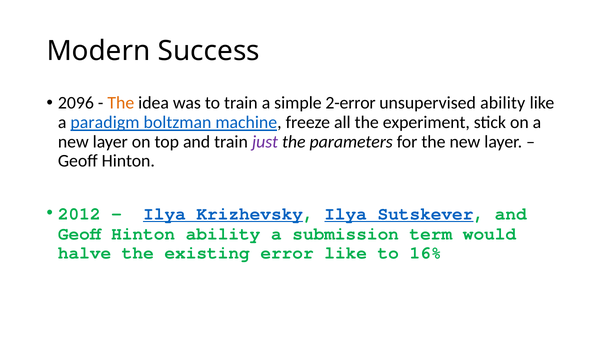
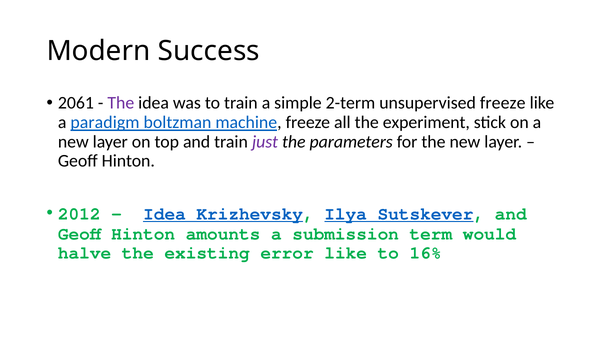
2096: 2096 -> 2061
The at (121, 103) colour: orange -> purple
2-error: 2-error -> 2-term
unsupervised ability: ability -> freeze
Ilya at (165, 214): Ilya -> Idea
Hinton ability: ability -> amounts
